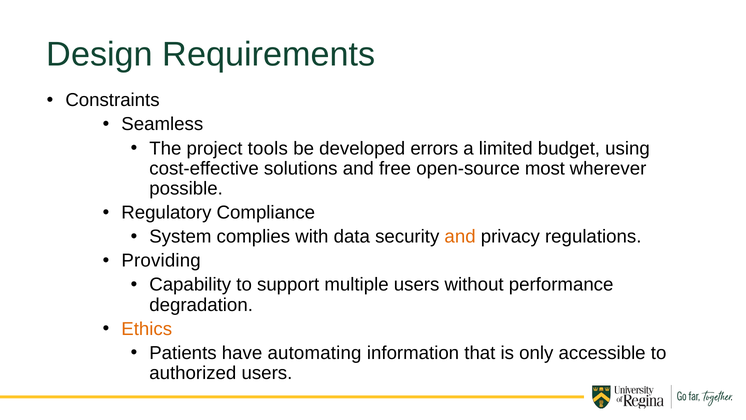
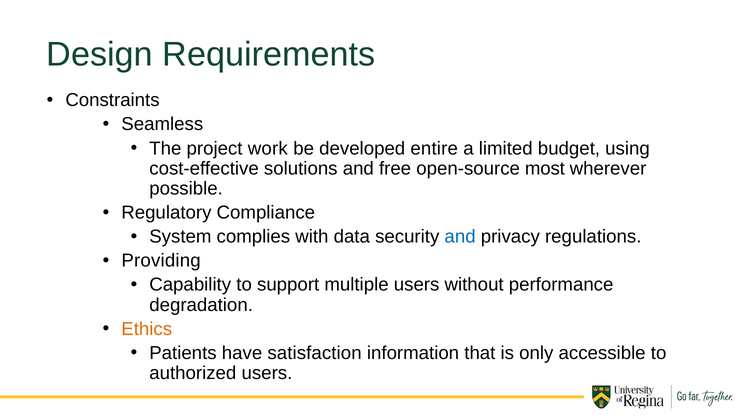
tools: tools -> work
errors: errors -> entire
and at (460, 236) colour: orange -> blue
automating: automating -> satisfaction
